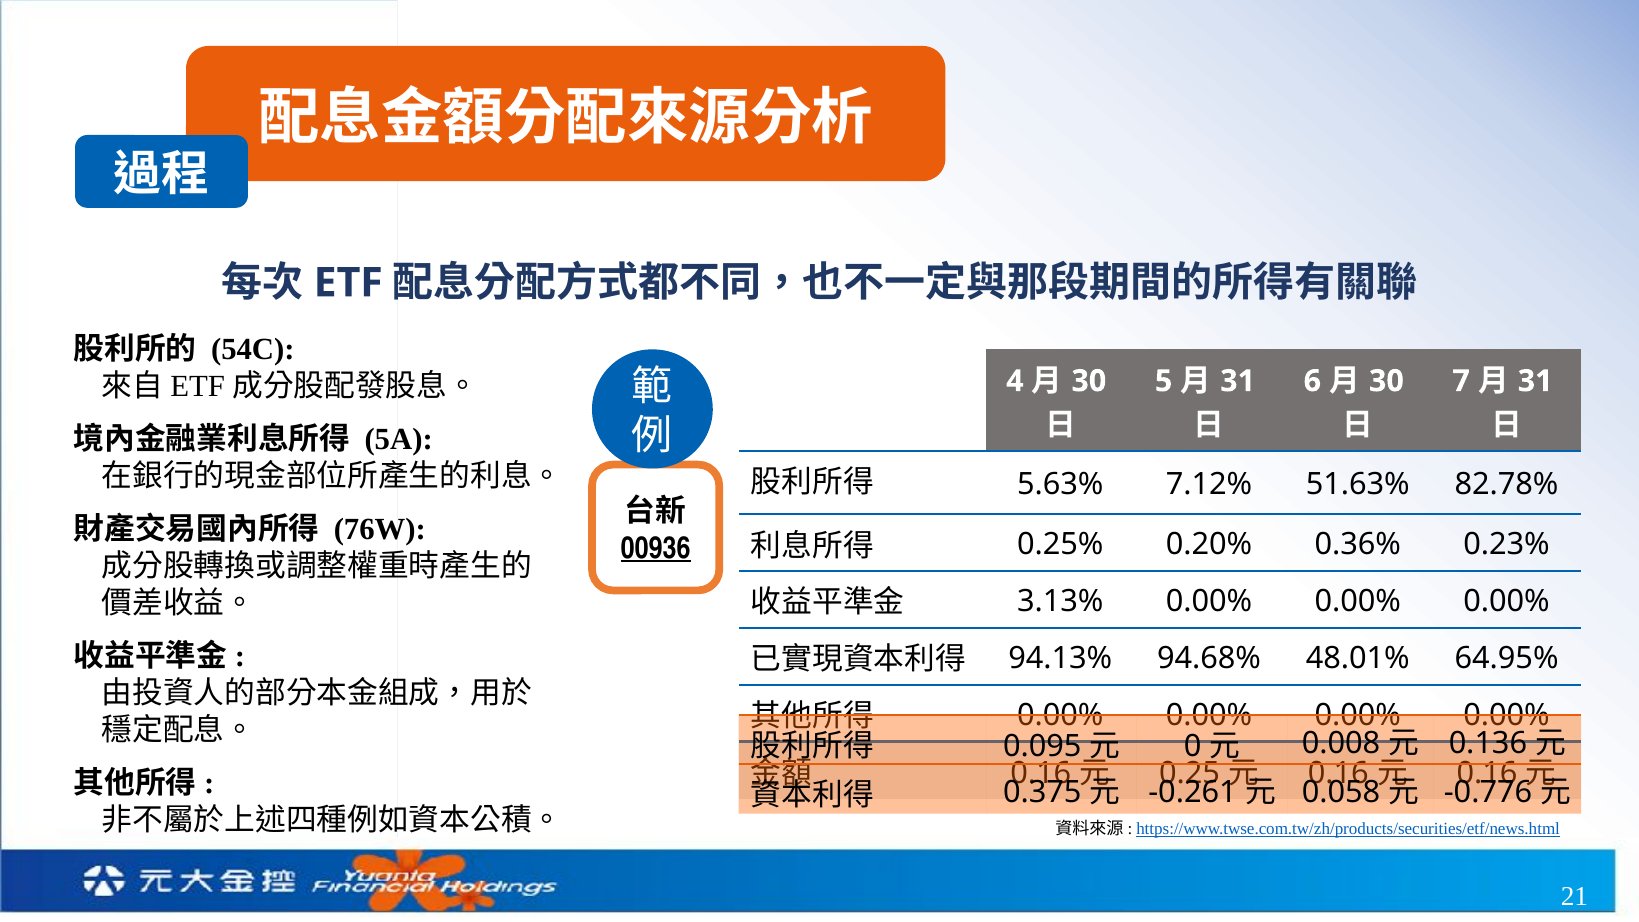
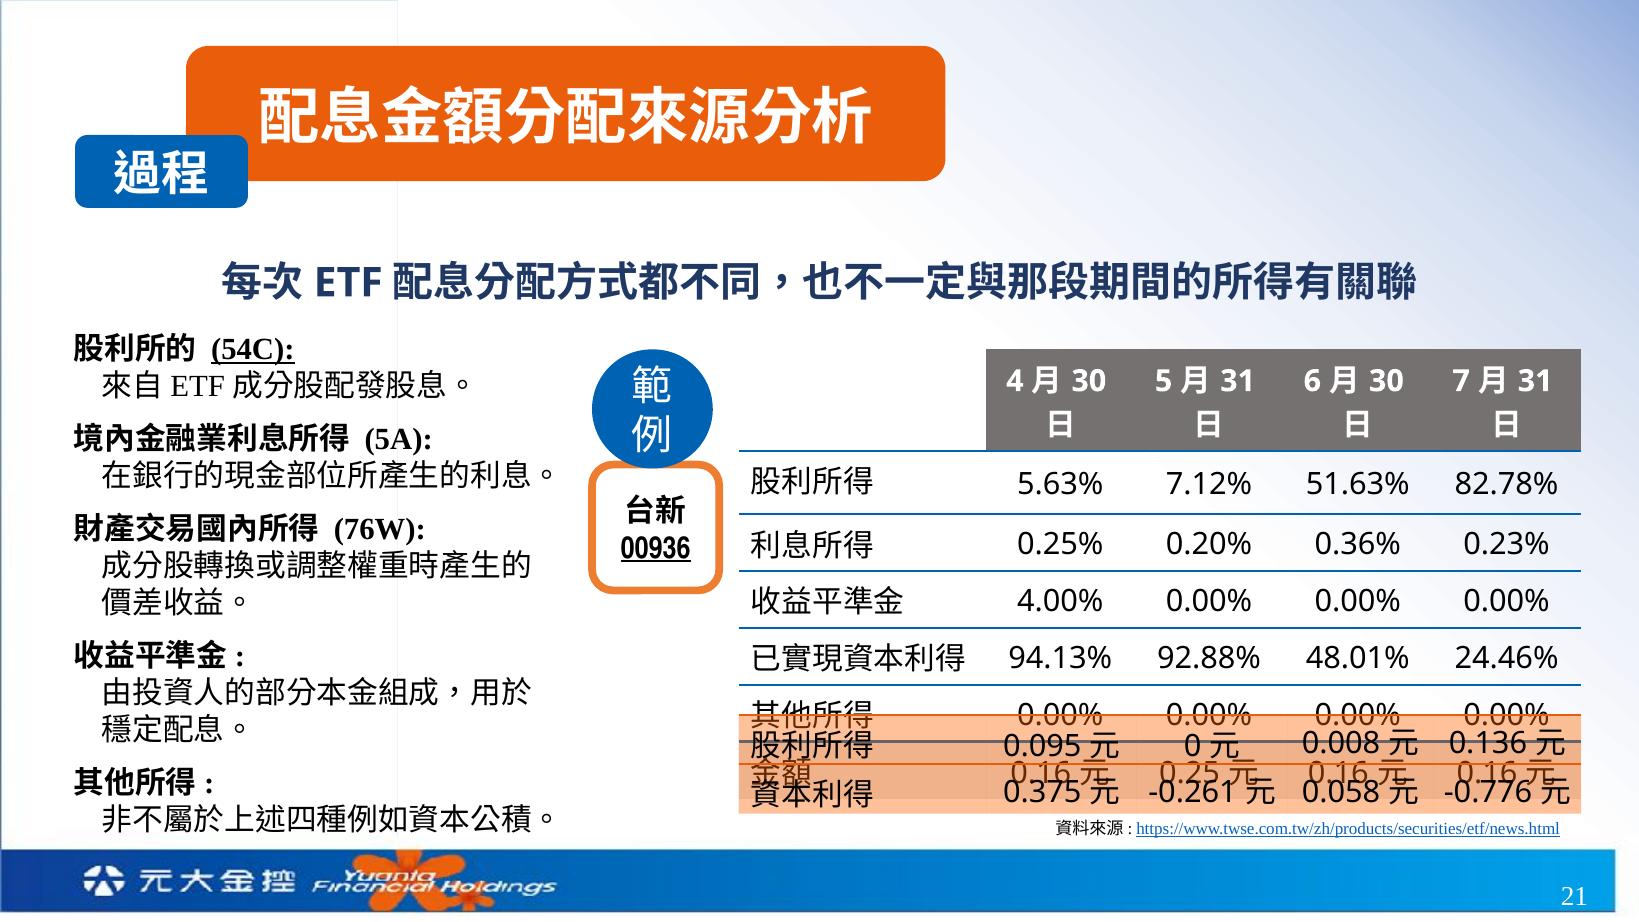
54C underline: none -> present
3.13%: 3.13% -> 4.00%
94.68%: 94.68% -> 92.88%
64.95%: 64.95% -> 24.46%
